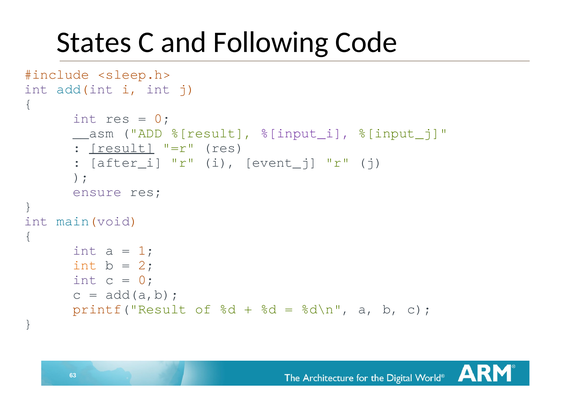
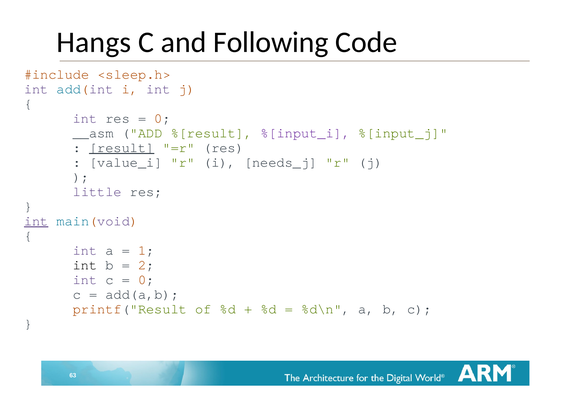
States: States -> Hangs
after_i: after_i -> value_i
event_j: event_j -> needs_j
ensure: ensure -> little
int at (36, 221) underline: none -> present
int at (85, 265) colour: orange -> black
